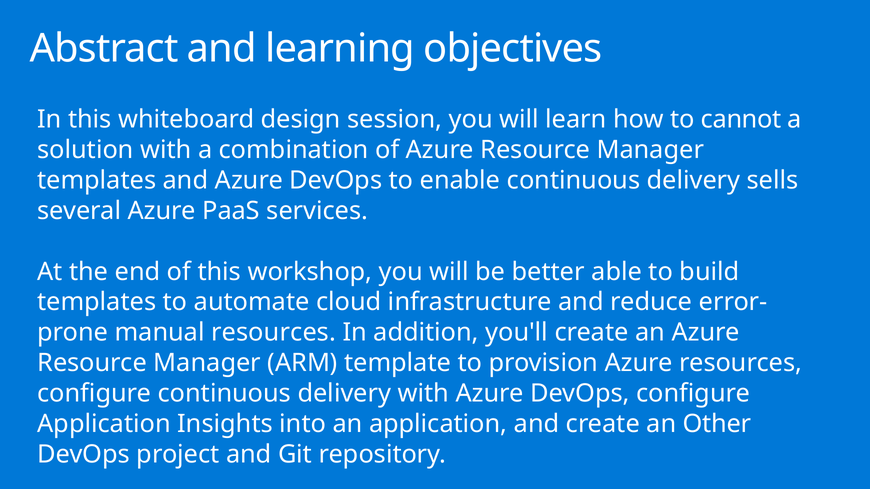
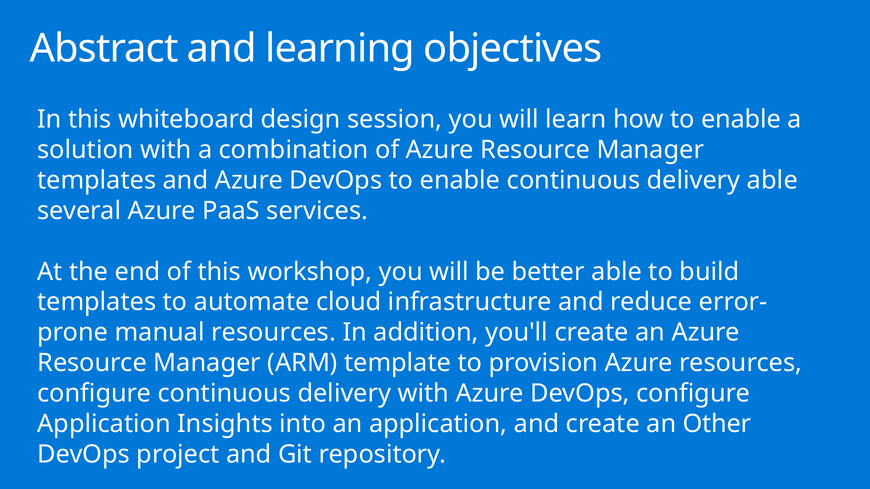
how to cannot: cannot -> enable
delivery sells: sells -> able
